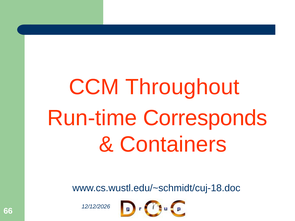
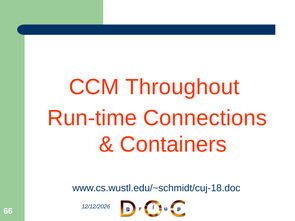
Corresponds: Corresponds -> Connections
